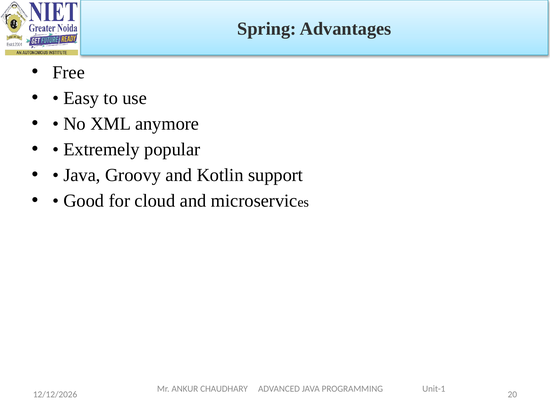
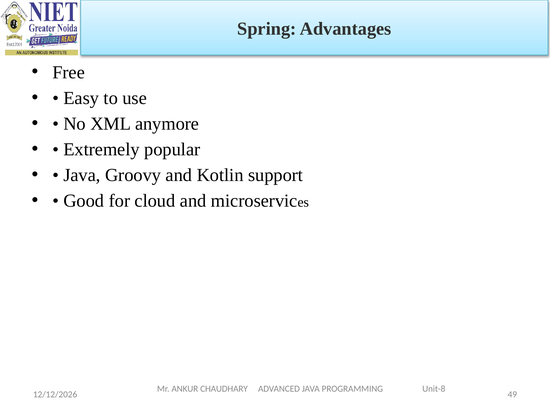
Unit-1: Unit-1 -> Unit-8
20: 20 -> 49
